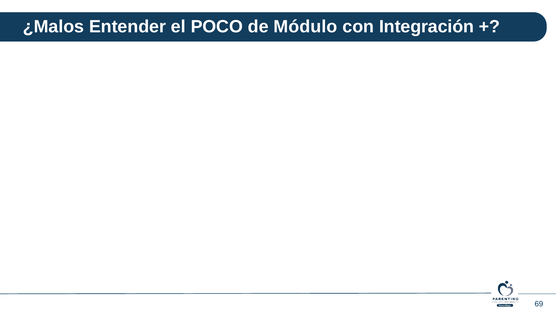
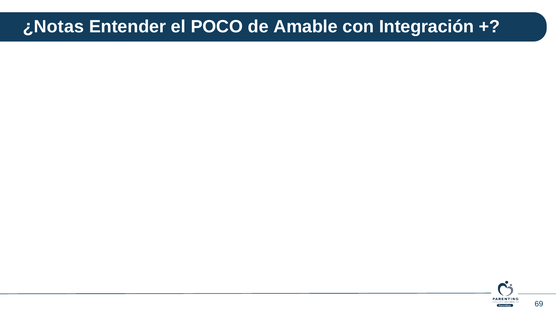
¿Malos: ¿Malos -> ¿Notas
Módulo: Módulo -> Amable
